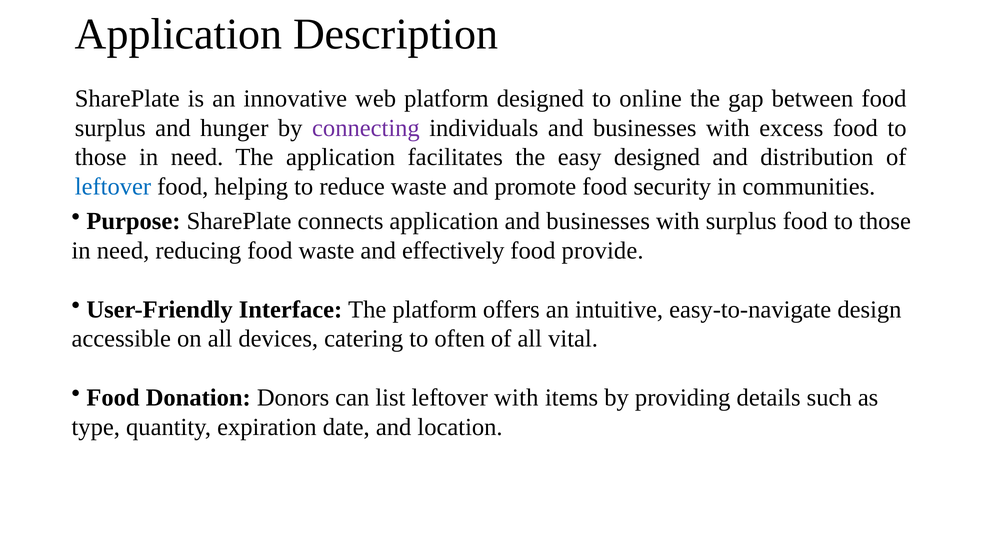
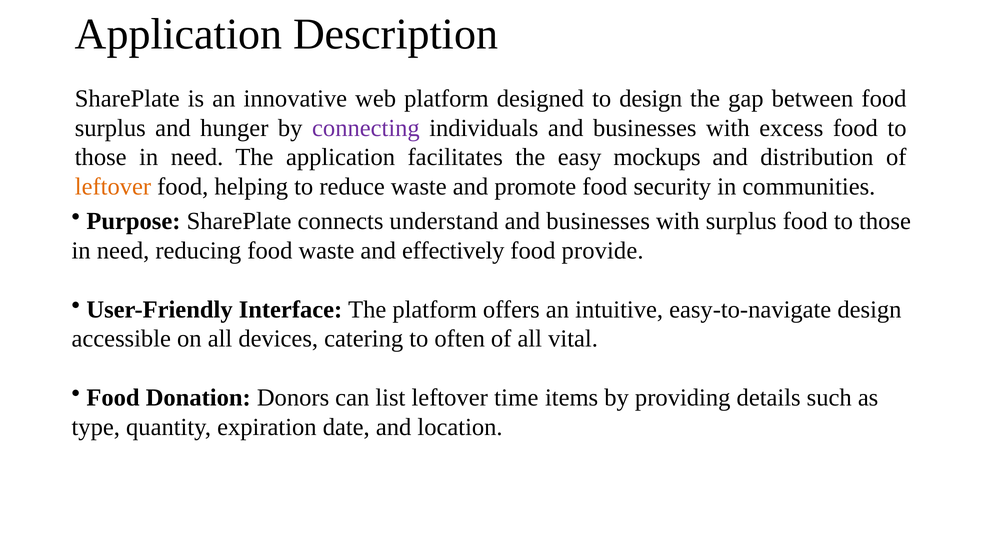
to online: online -> design
easy designed: designed -> mockups
leftover at (113, 187) colour: blue -> orange
connects application: application -> understand
leftover with: with -> time
